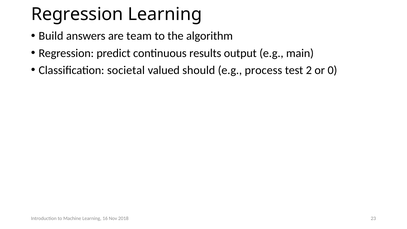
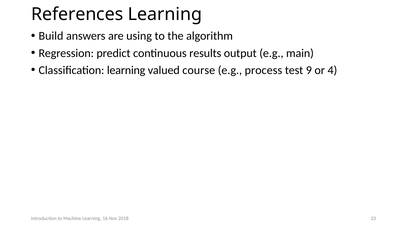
Regression at (77, 14): Regression -> References
team: team -> using
Classification societal: societal -> learning
should: should -> course
2: 2 -> 9
0: 0 -> 4
